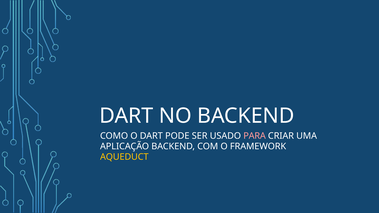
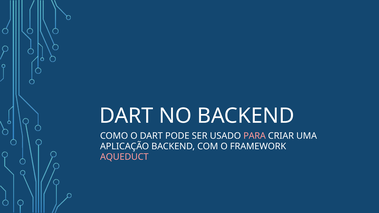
AQUEDUCT colour: yellow -> pink
